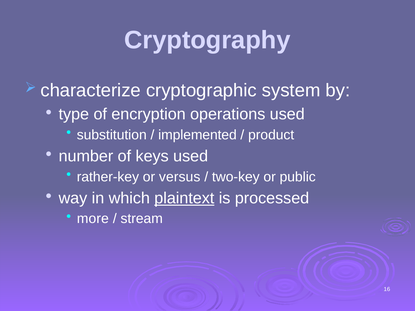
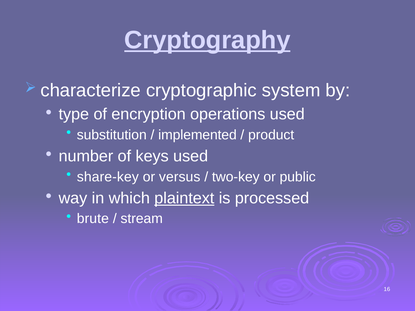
Cryptography underline: none -> present
rather-key: rather-key -> share-key
more: more -> brute
